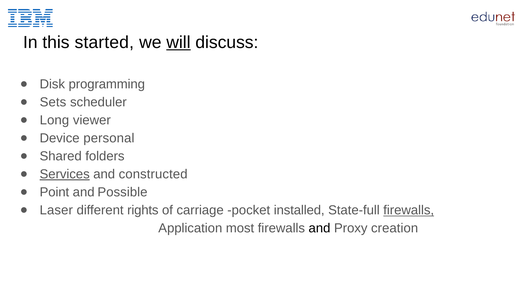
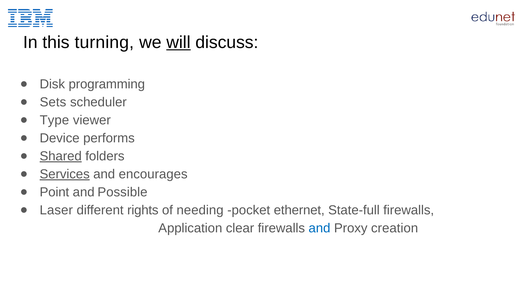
started: started -> turning
Long: Long -> Type
personal: personal -> performs
Shared underline: none -> present
constructed: constructed -> encourages
carriage: carriage -> needing
installed: installed -> ethernet
firewalls at (409, 210) underline: present -> none
most: most -> clear
and at (319, 228) colour: black -> blue
